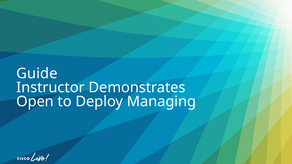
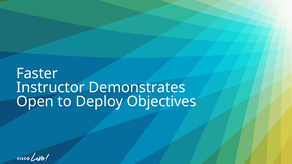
Guide: Guide -> Faster
Managing: Managing -> Objectives
